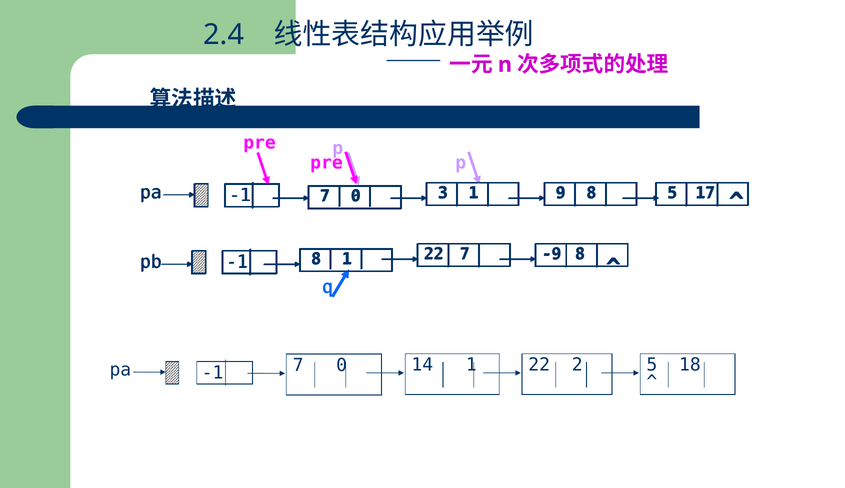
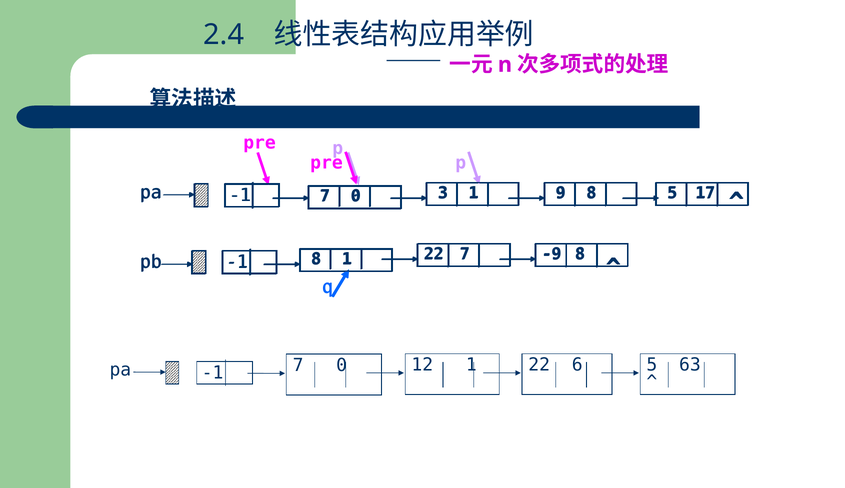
14: 14 -> 12
2: 2 -> 6
18: 18 -> 63
